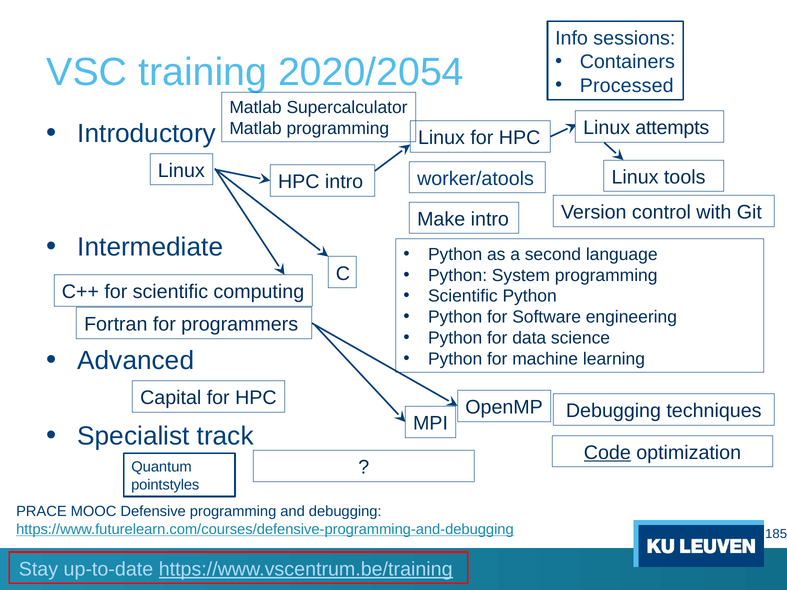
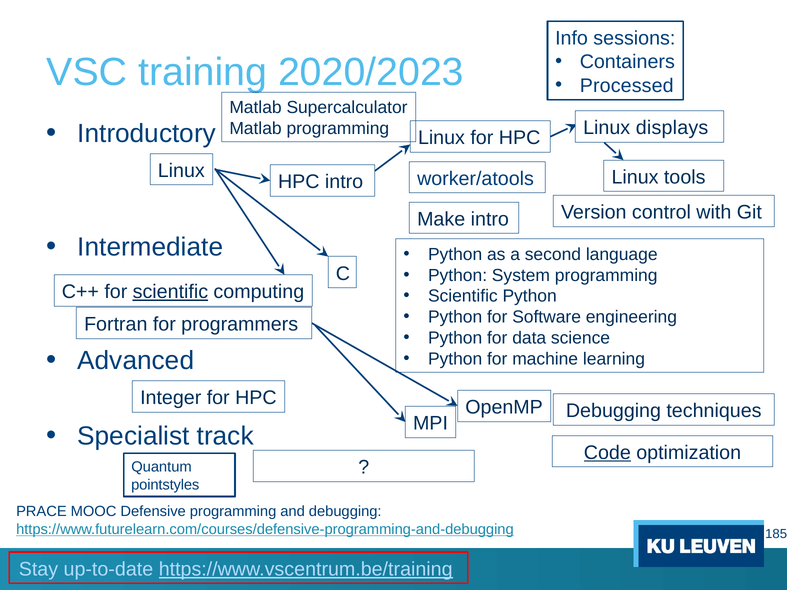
2020/2054: 2020/2054 -> 2020/2023
attempts: attempts -> displays
scientific at (170, 292) underline: none -> present
Capital: Capital -> Integer
